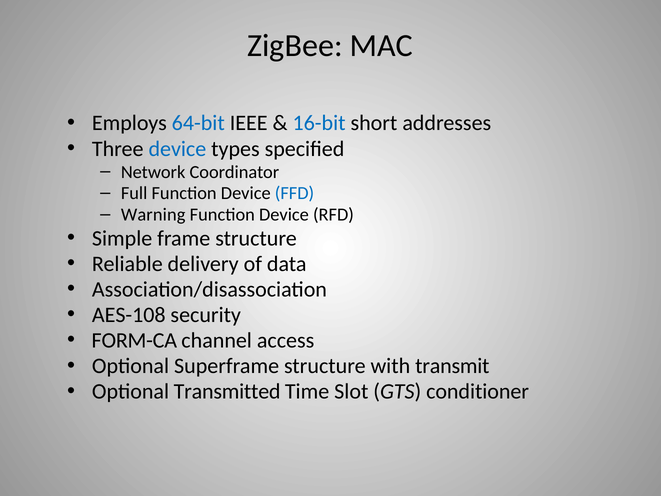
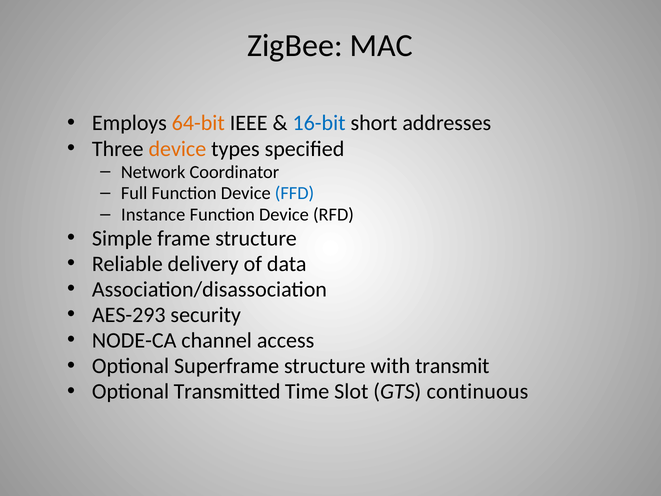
64-bit colour: blue -> orange
device at (177, 149) colour: blue -> orange
Warning: Warning -> Instance
AES-108: AES-108 -> AES-293
FORM-CA: FORM-CA -> NODE-CA
conditioner: conditioner -> continuous
